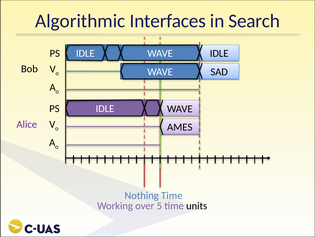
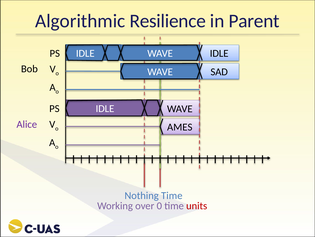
Interfaces: Interfaces -> Resilience
Search: Search -> Parent
5: 5 -> 0
units colour: black -> red
